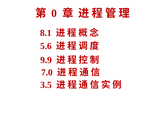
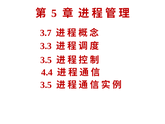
0: 0 -> 5
8.1: 8.1 -> 3.7
5.6: 5.6 -> 3.3
9.9 at (46, 60): 9.9 -> 3.5
7.0: 7.0 -> 4.4
